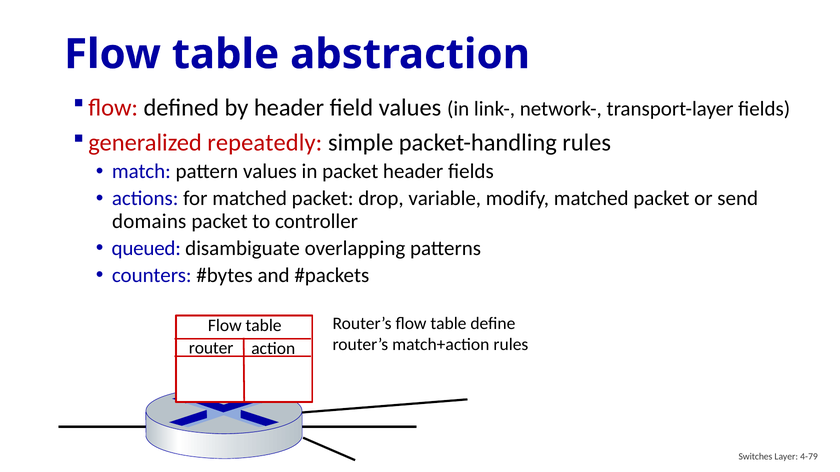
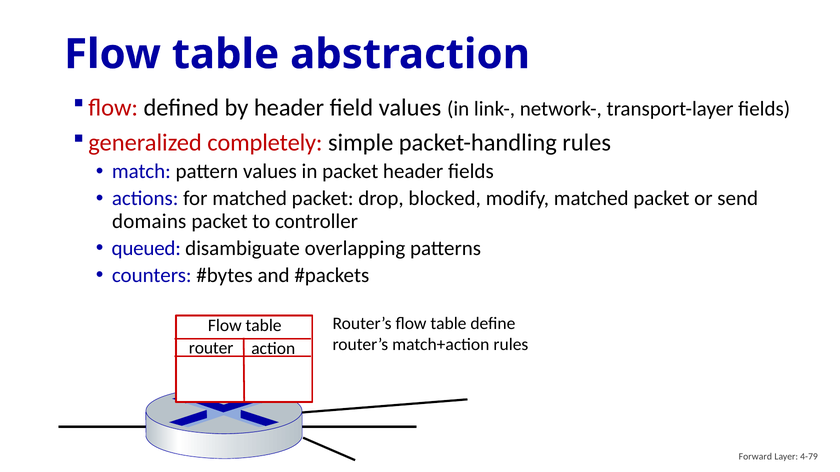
repeatedly: repeatedly -> completely
variable: variable -> blocked
Switches: Switches -> Forward
